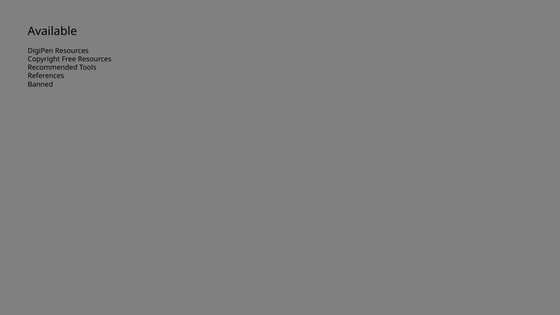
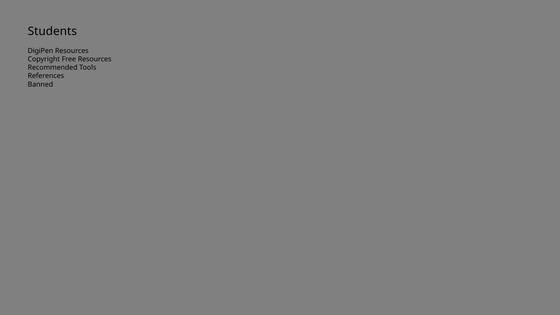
Available: Available -> Students
